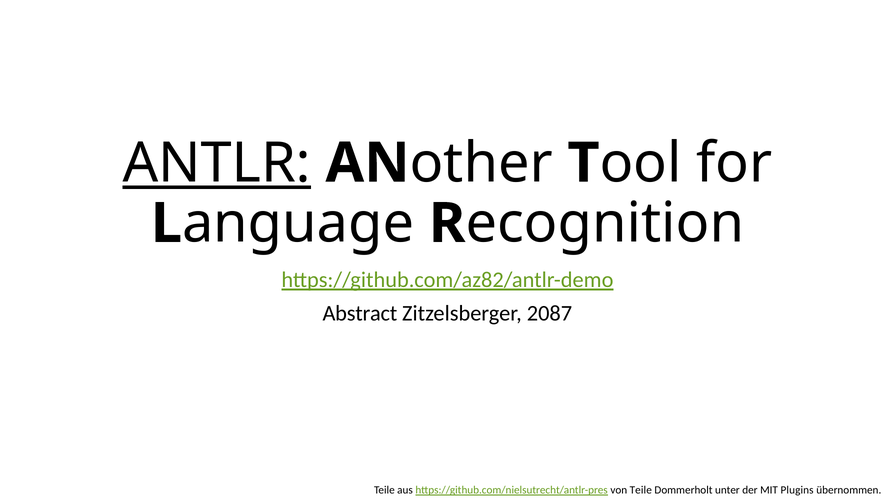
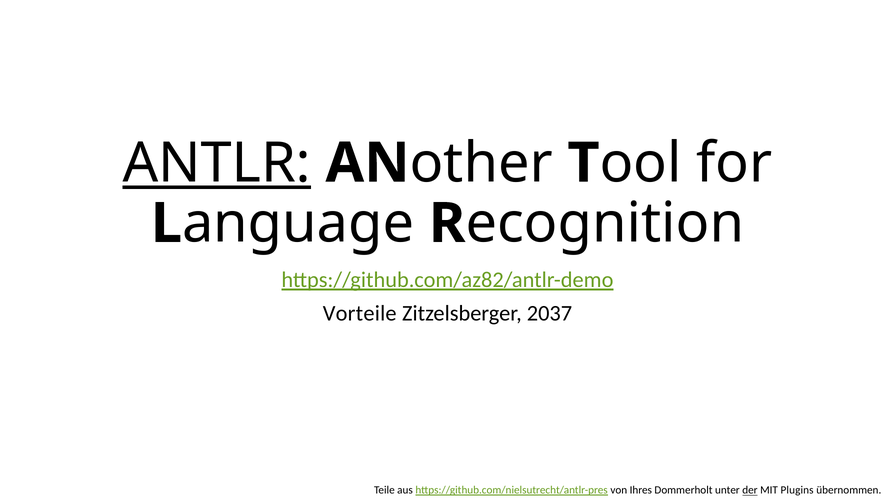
Abstract: Abstract -> Vorteile
2087: 2087 -> 2037
von Teile: Teile -> Ihres
der underline: none -> present
